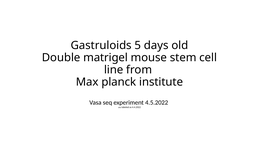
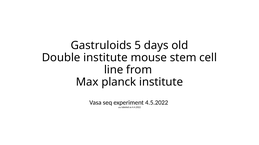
Double matrigel: matrigel -> institute
